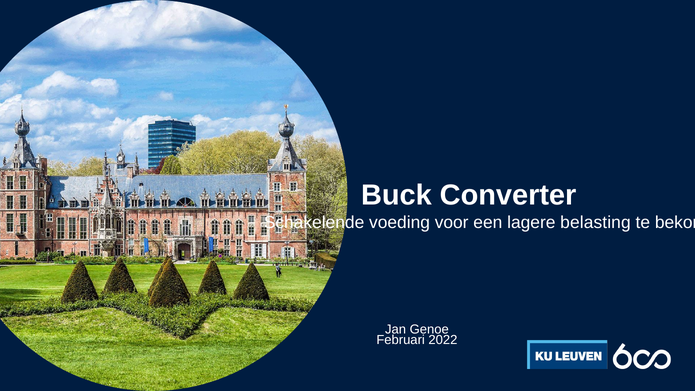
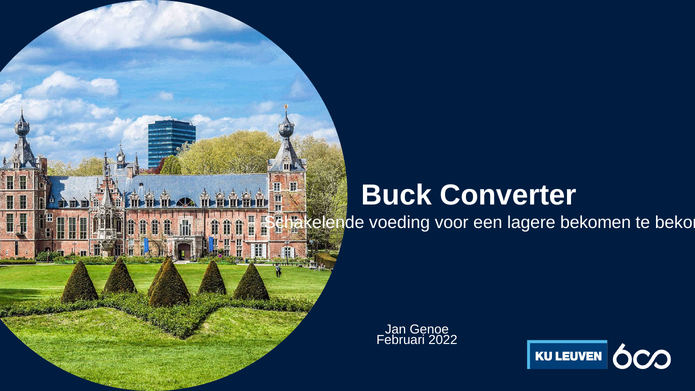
lagere belasting: belasting -> bekomen
